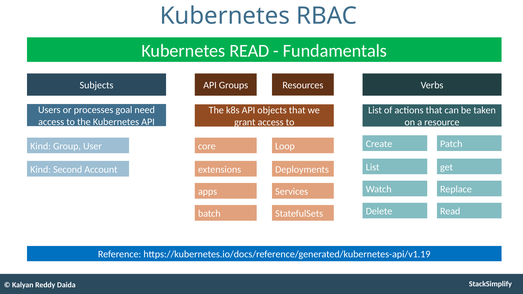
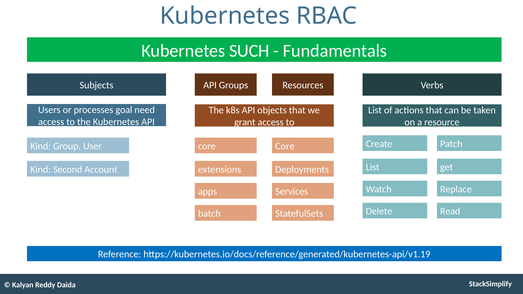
Kubernetes READ: READ -> SUCH
Loop at (285, 146): Loop -> Core
